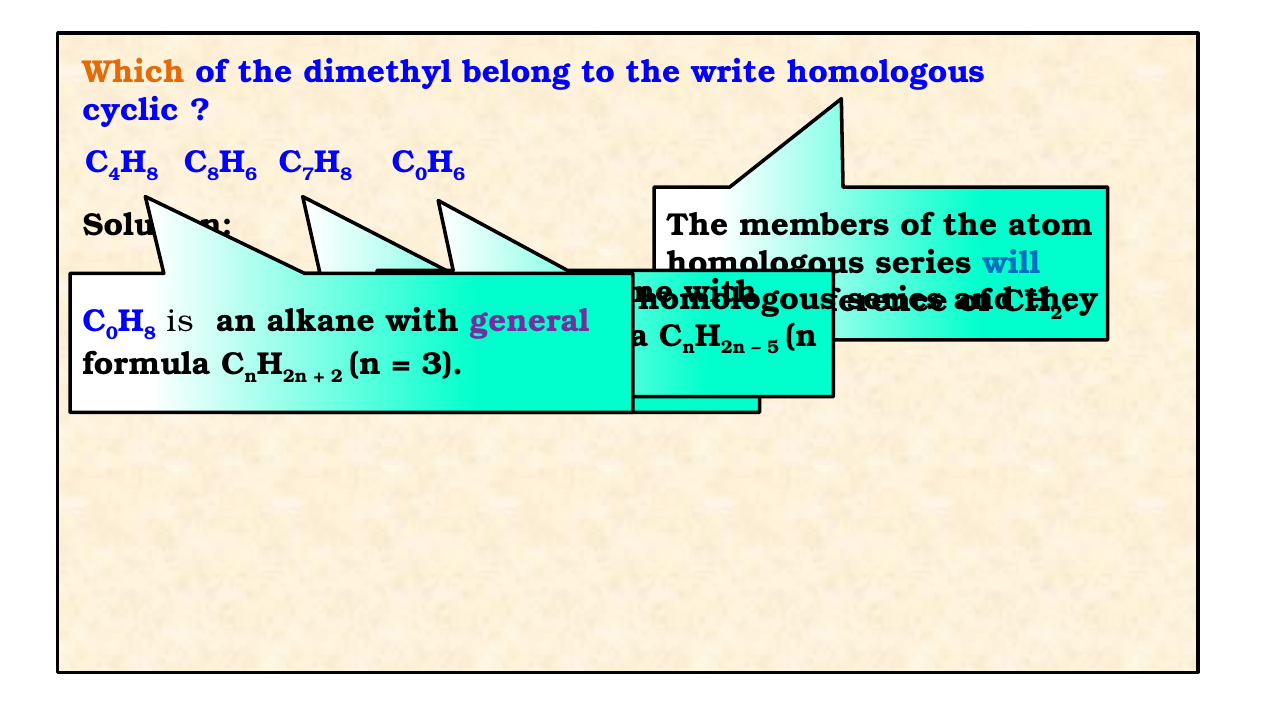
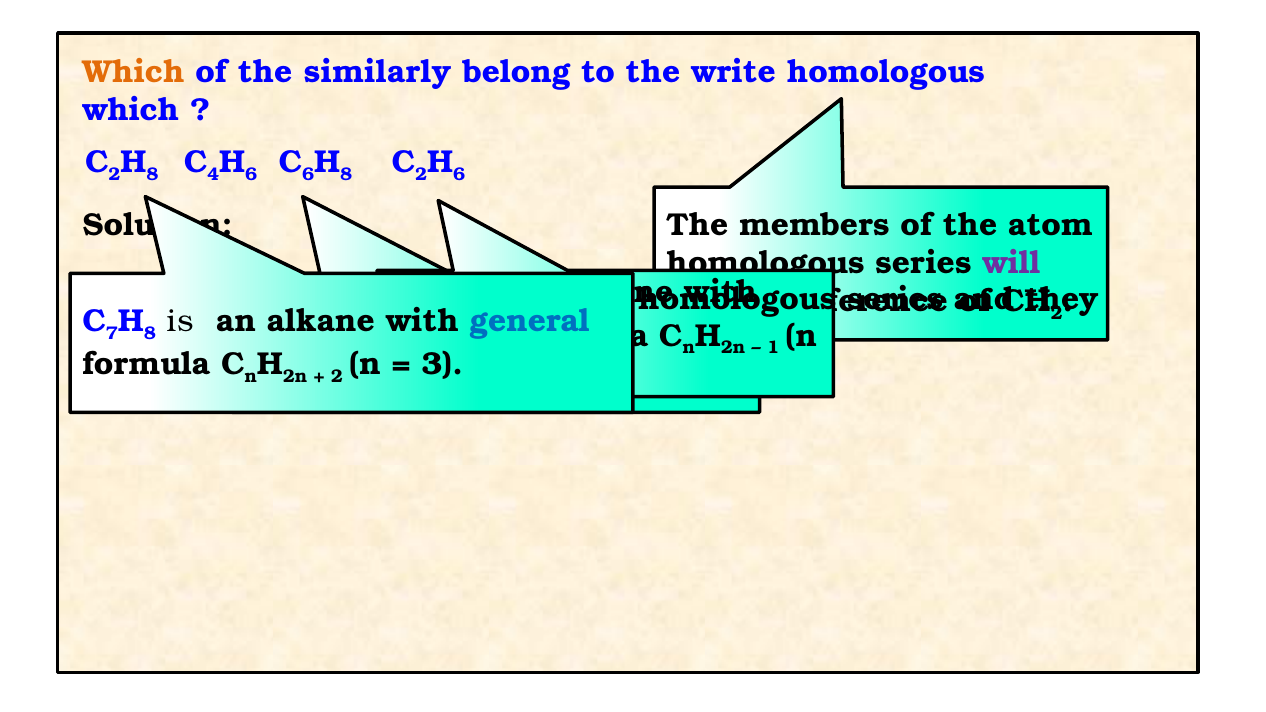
dimethyl: dimethyl -> similarly
cyclic at (131, 110): cyclic -> which
4 at (114, 174): 4 -> 2
8 at (213, 174): 8 -> 4
7 at (308, 174): 7 -> 6
0 at (421, 174): 0 -> 2
will colour: blue -> purple
0 at (112, 333): 0 -> 7
general at (530, 321) colour: purple -> blue
5: 5 -> 1
